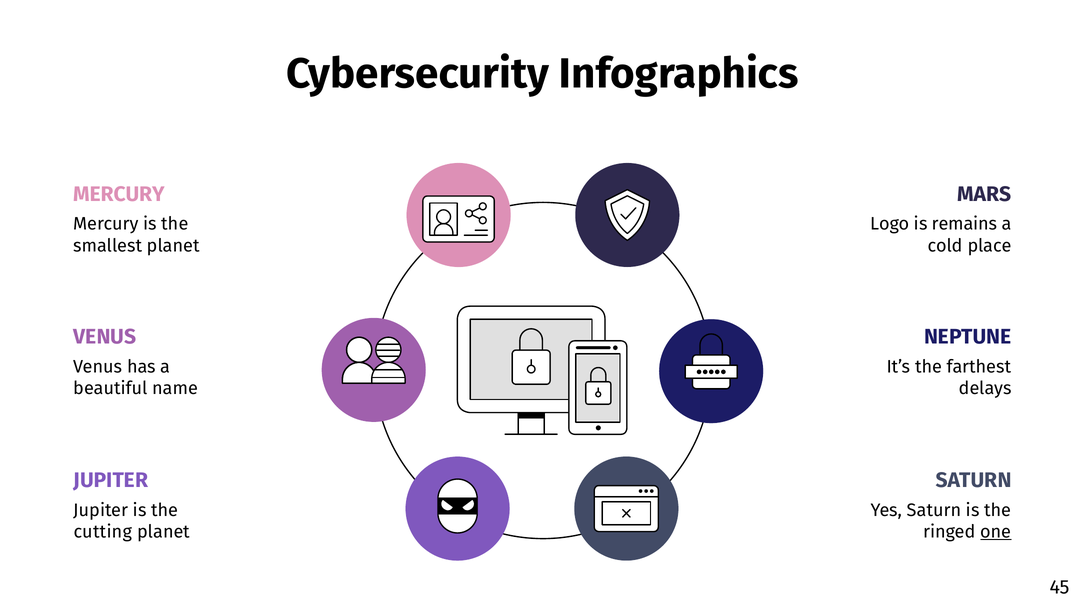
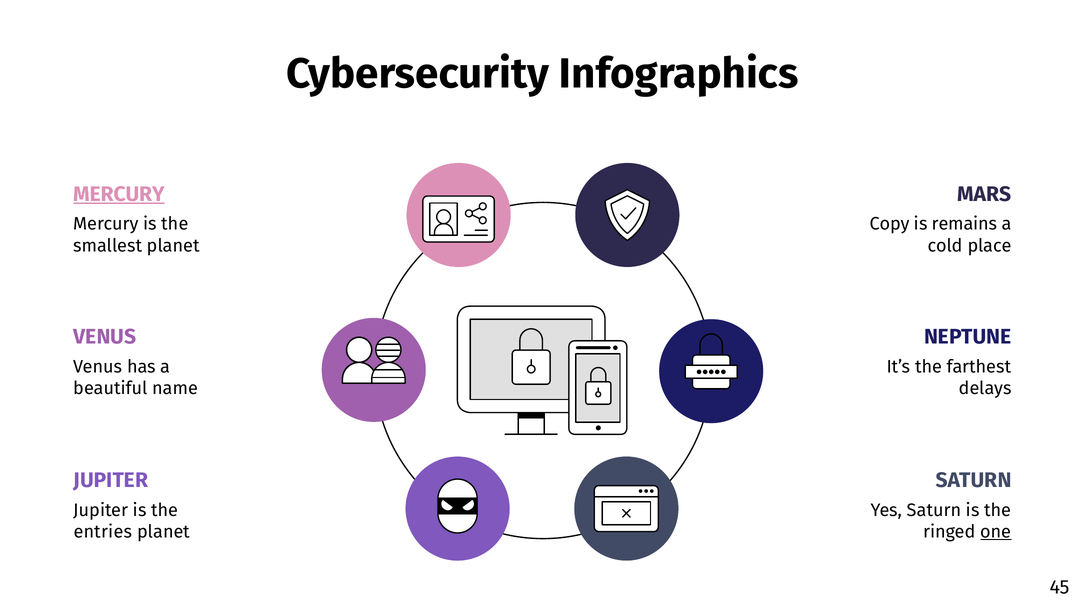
MERCURY at (119, 194) underline: none -> present
Logo: Logo -> Copy
cutting: cutting -> entries
